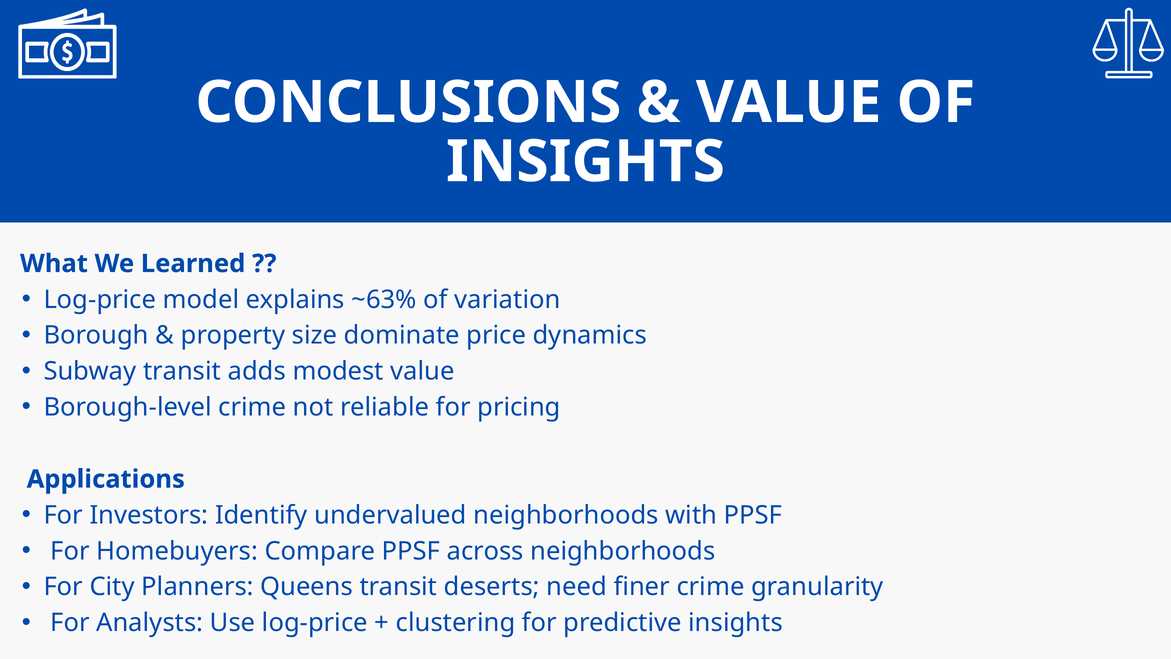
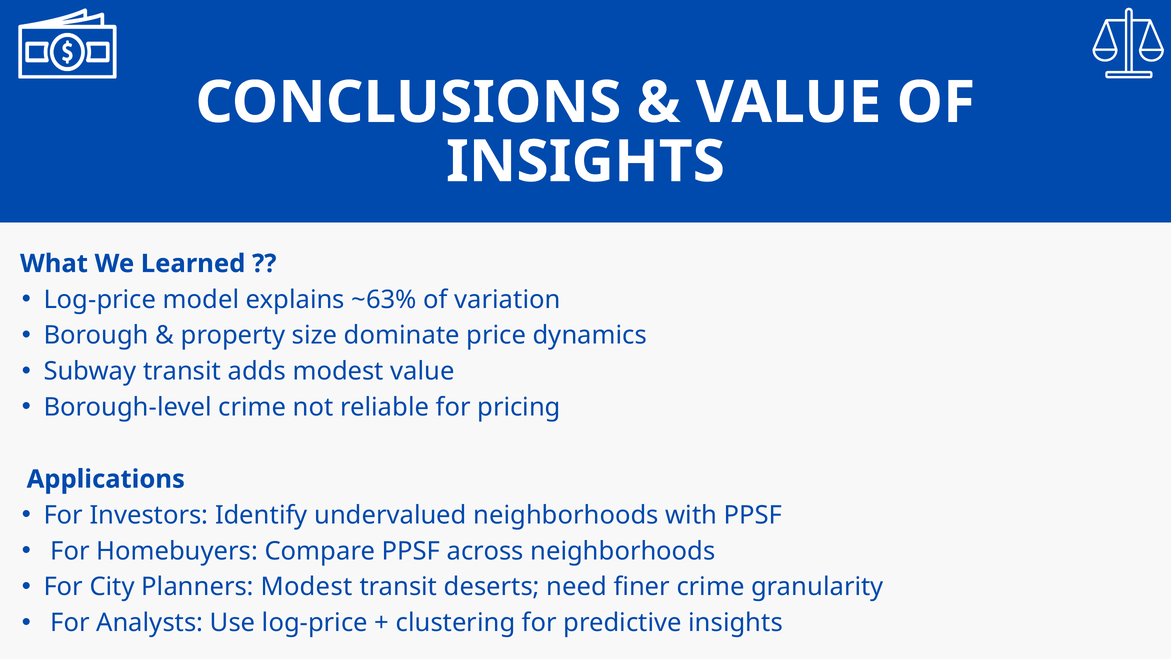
Planners Queens: Queens -> Modest
